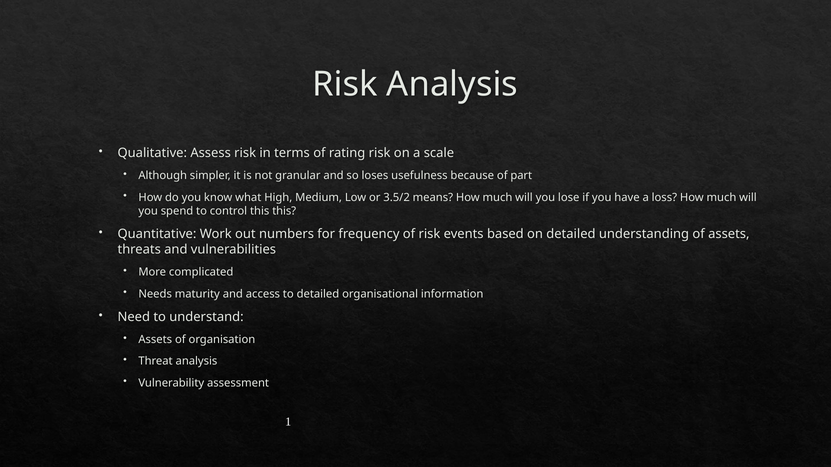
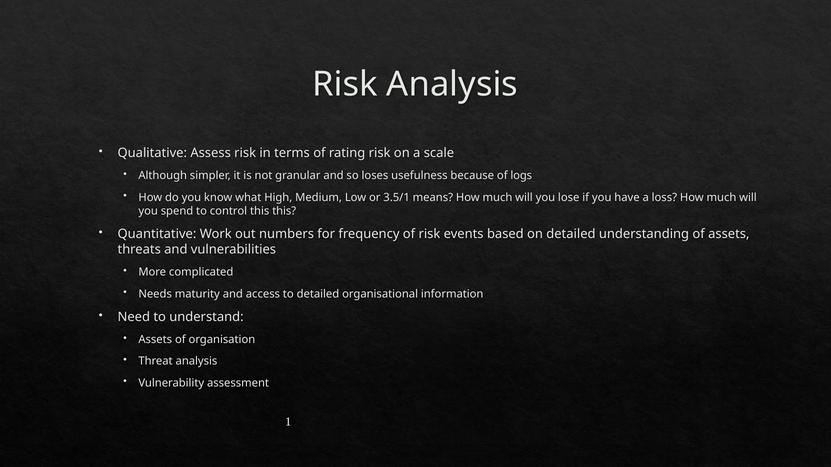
part: part -> logs
3.5/2: 3.5/2 -> 3.5/1
